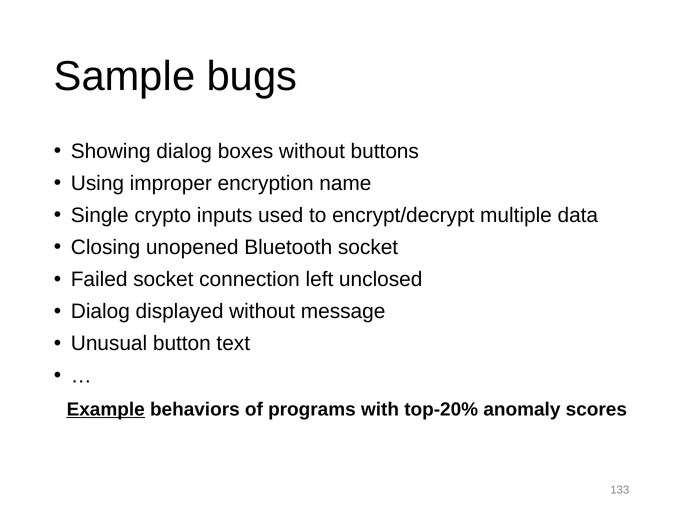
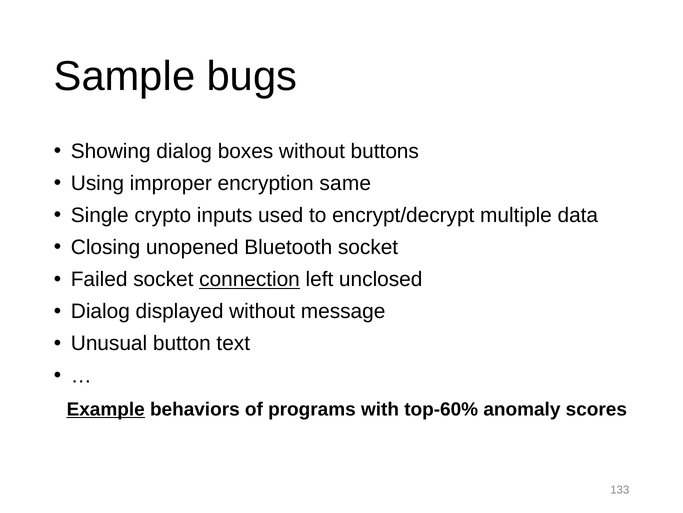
name: name -> same
connection underline: none -> present
top-20%: top-20% -> top-60%
